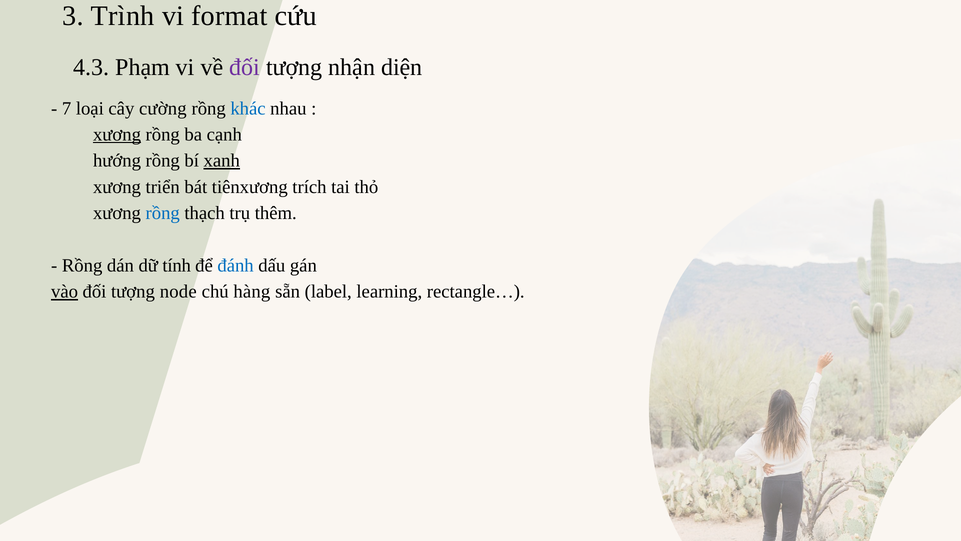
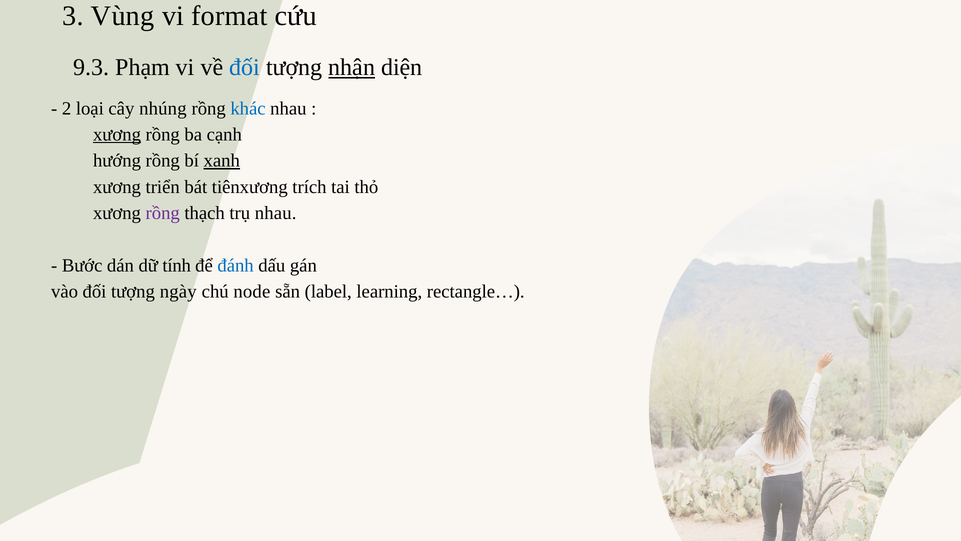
Trình: Trình -> Vùng
4.3: 4.3 -> 9.3
đối at (245, 67) colour: purple -> blue
nhận underline: none -> present
7: 7 -> 2
cường: cường -> nhúng
rồng at (163, 213) colour: blue -> purple
trụ thêm: thêm -> nhau
Rồng at (82, 265): Rồng -> Bước
vào underline: present -> none
node: node -> ngày
hàng: hàng -> node
